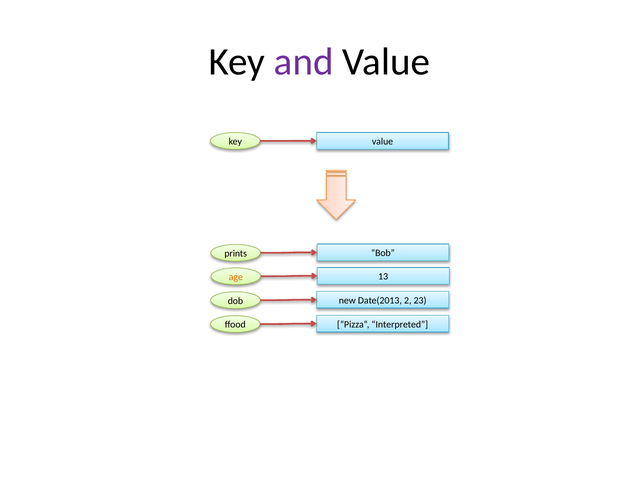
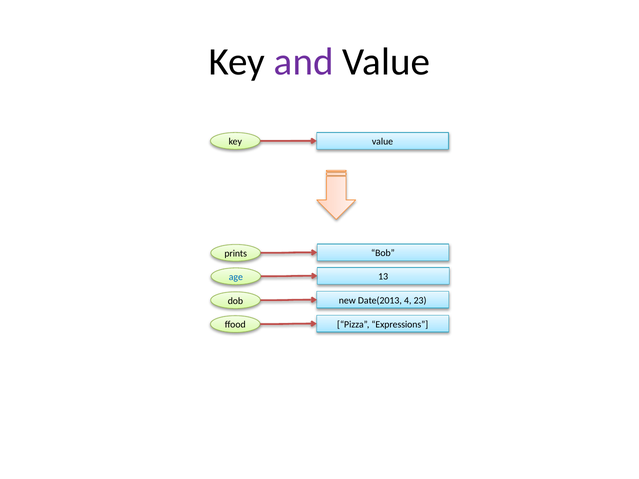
age colour: orange -> blue
2: 2 -> 4
Interpreted: Interpreted -> Expressions
